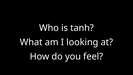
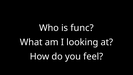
tanh: tanh -> func
